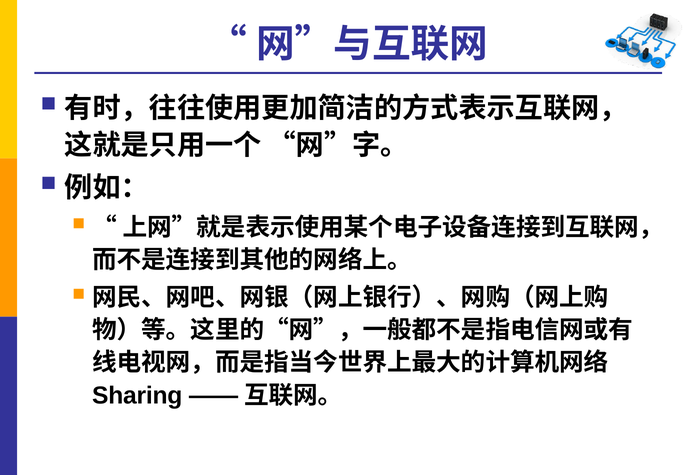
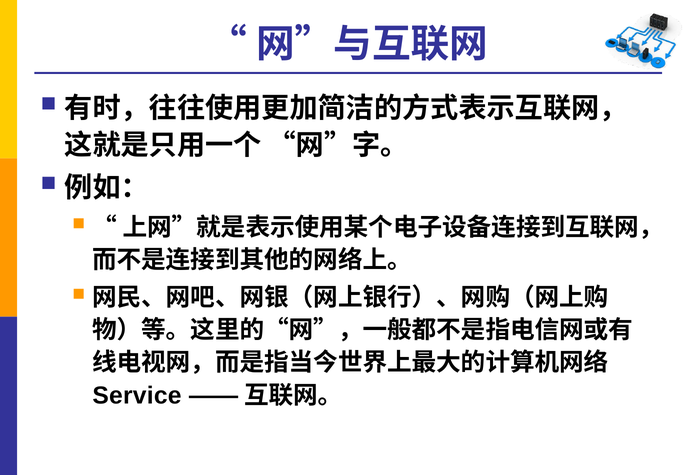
Sharing: Sharing -> Service
